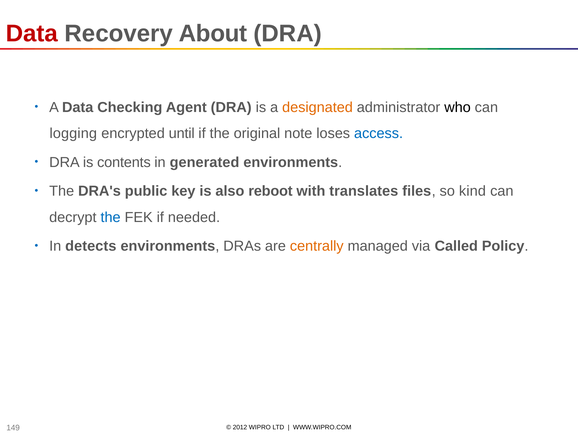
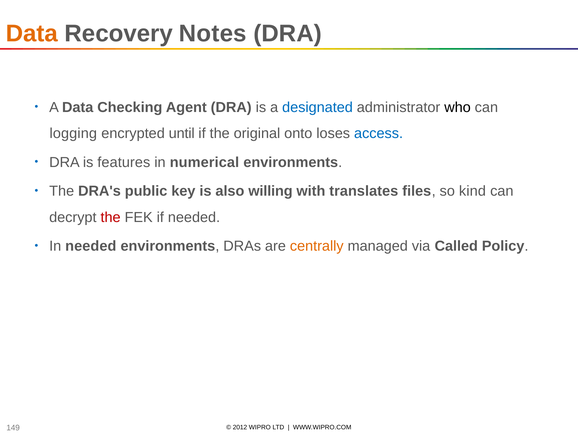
Data at (32, 33) colour: red -> orange
About: About -> Notes
designated colour: orange -> blue
note: note -> onto
contents: contents -> features
generated: generated -> numerical
reboot: reboot -> willing
the at (111, 217) colour: blue -> red
In detects: detects -> needed
